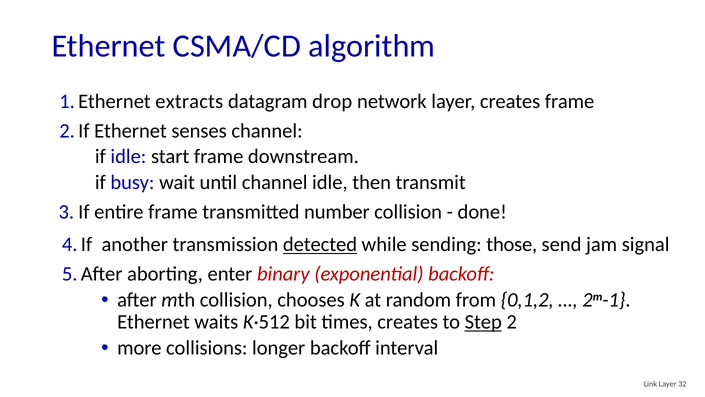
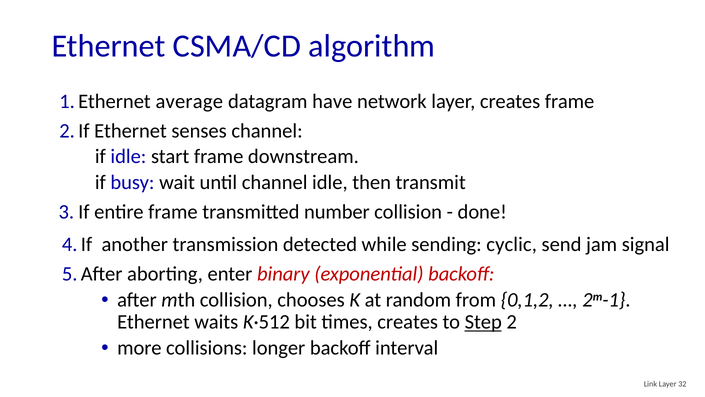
extracts: extracts -> average
drop: drop -> have
detected underline: present -> none
those: those -> cyclic
